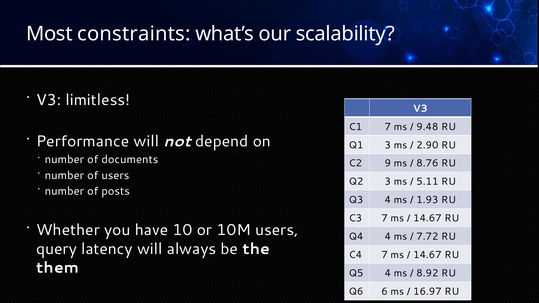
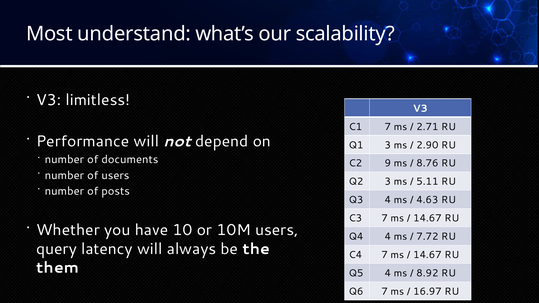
constraints: constraints -> understand
9.48: 9.48 -> 2.71
1.93: 1.93 -> 4.63
Q6 6: 6 -> 7
